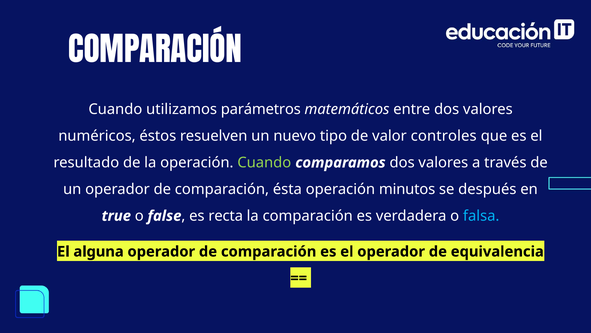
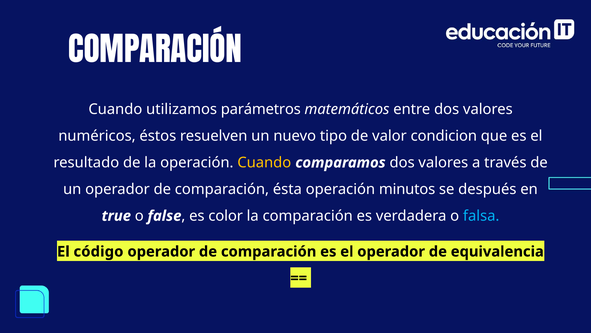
controles: controles -> condicion
Cuando at (264, 162) colour: light green -> yellow
recta: recta -> color
alguna: alguna -> código
